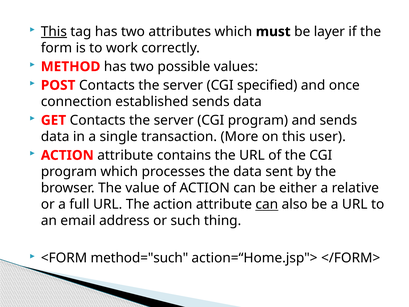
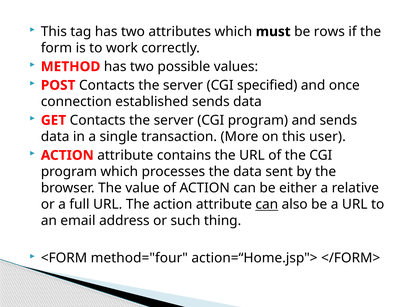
This at (54, 32) underline: present -> none
layer: layer -> rows
method="such: method="such -> method="four
